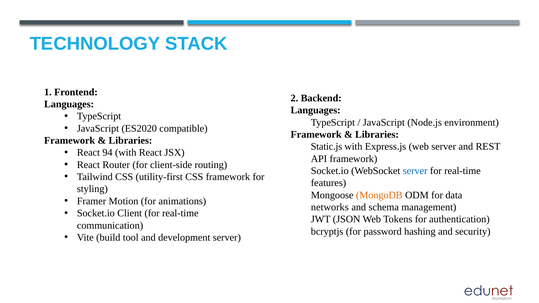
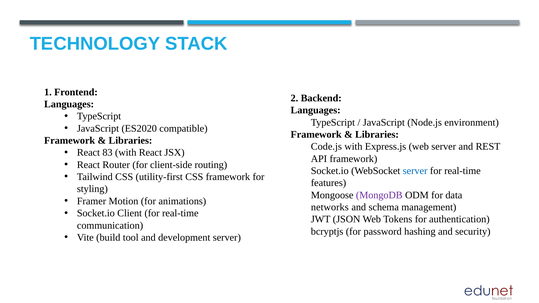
Static.js: Static.js -> Code.js
94: 94 -> 83
MongoDB colour: orange -> purple
